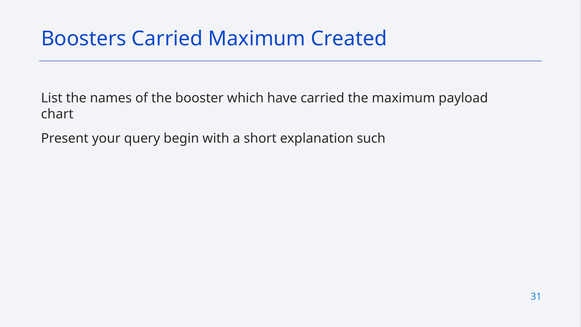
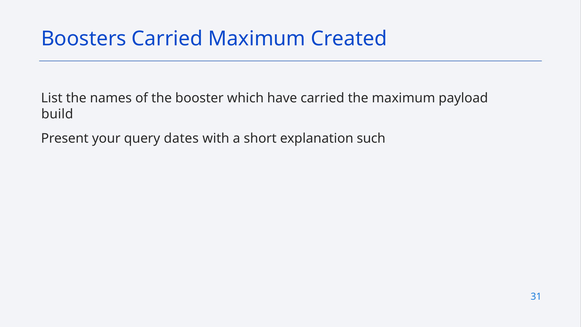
chart: chart -> build
begin: begin -> dates
